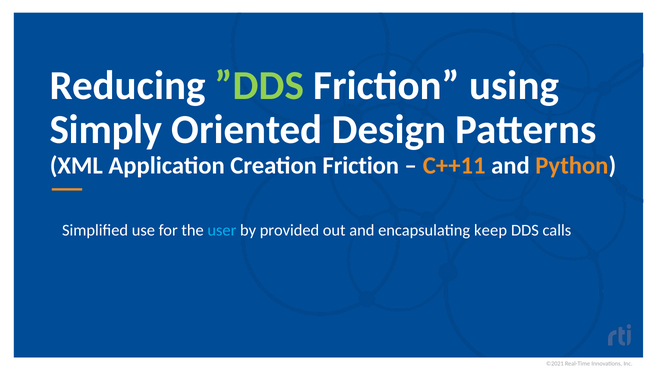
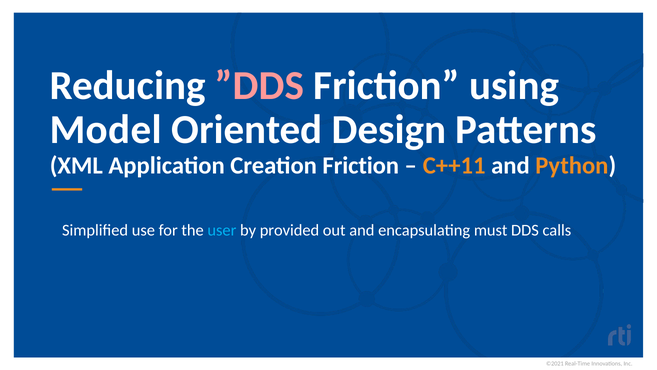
”DDS colour: light green -> pink
Simply: Simply -> Model
keep: keep -> must
